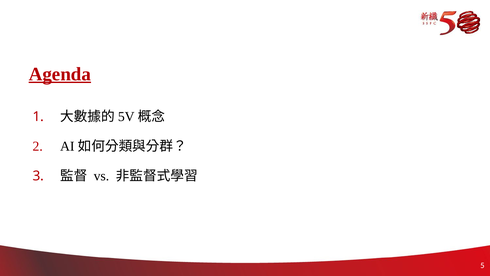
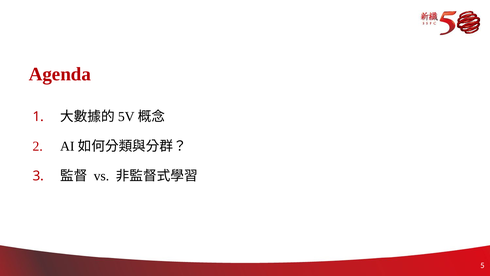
Agenda underline: present -> none
